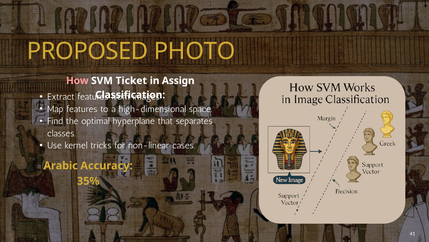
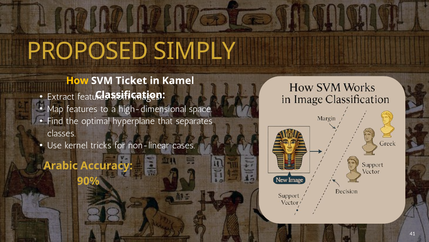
PHOTO: PHOTO -> SIMPLY
How colour: pink -> yellow
Assign: Assign -> Kamel
35%: 35% -> 90%
